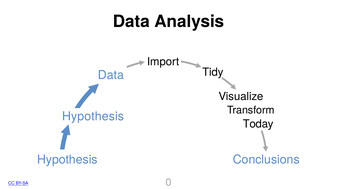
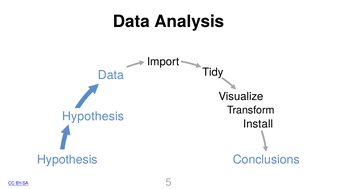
Today: Today -> Install
0: 0 -> 5
